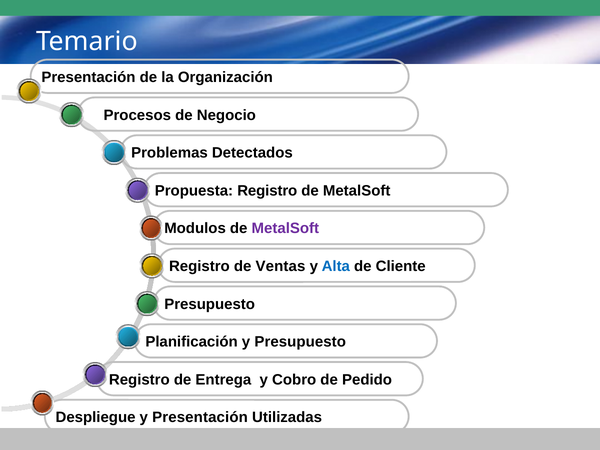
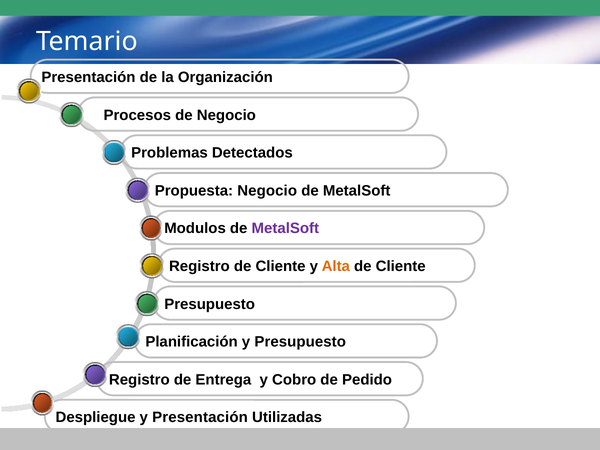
Registro at (267, 191): Registro -> Negocio
Ventas at (280, 266): Ventas -> Cliente
Alta colour: blue -> orange
